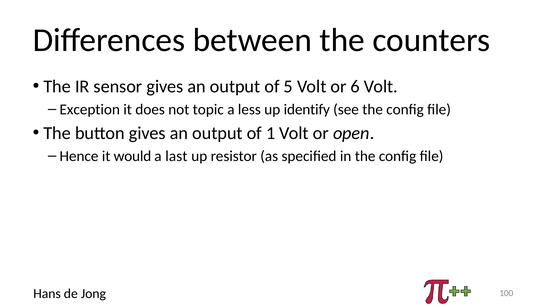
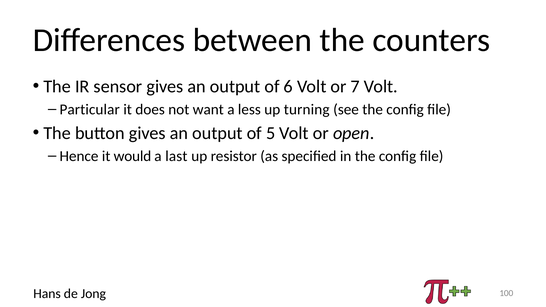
5: 5 -> 6
6: 6 -> 7
Exception: Exception -> Particular
topic: topic -> want
identify: identify -> turning
1: 1 -> 5
